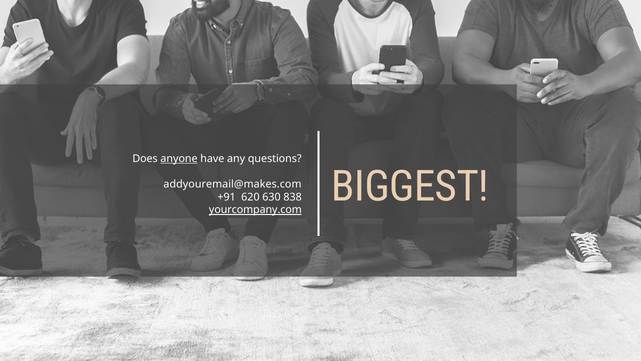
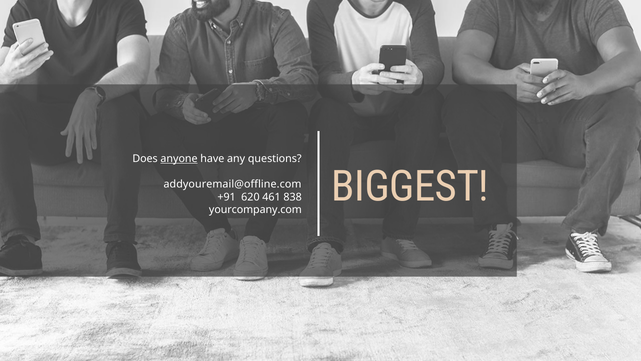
addyouremail@makes.com: addyouremail@makes.com -> addyouremail@offline.com
630: 630 -> 461
yourcompany.com underline: present -> none
